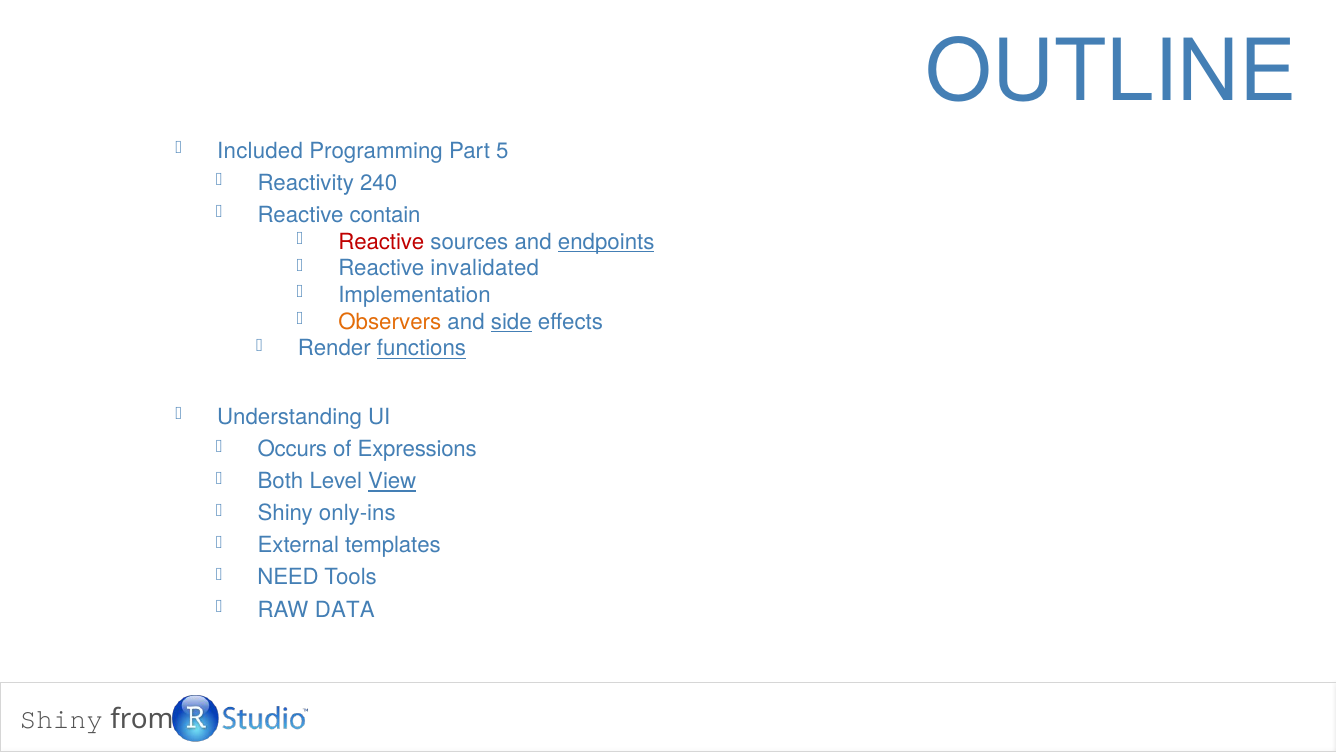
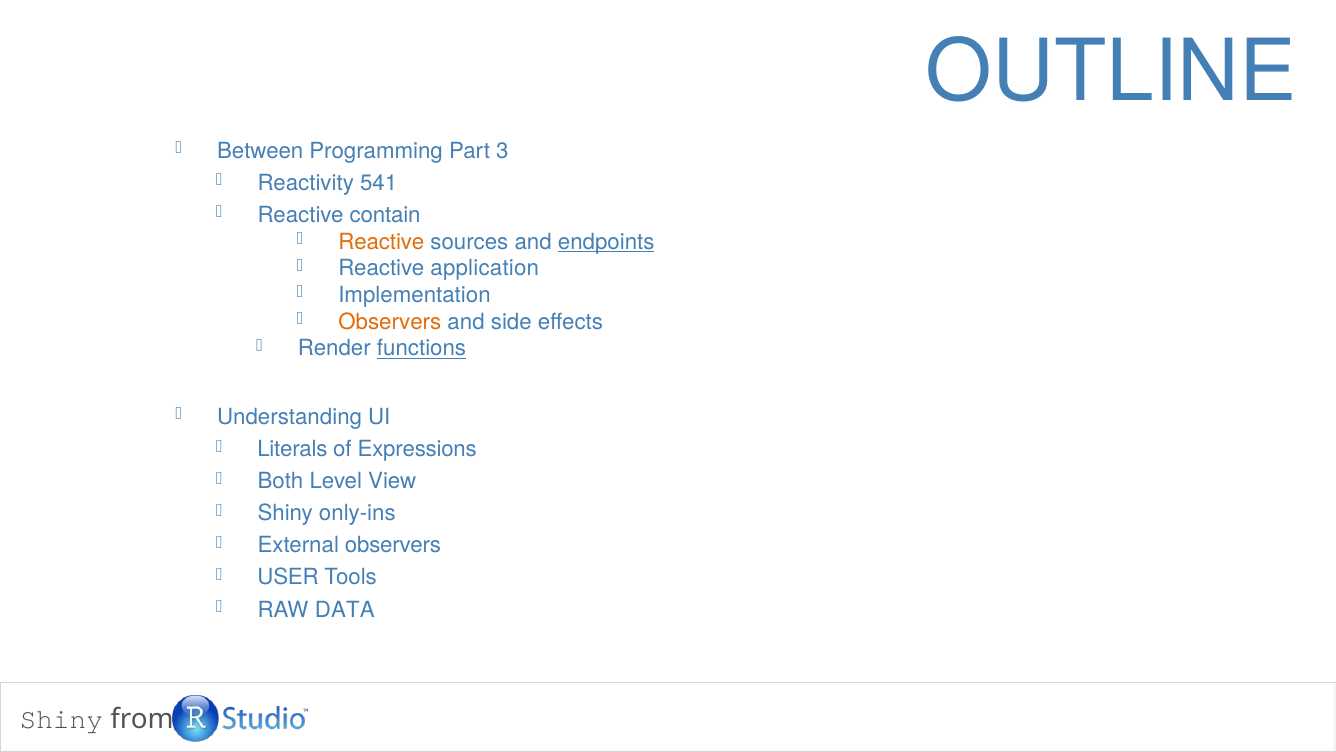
Included: Included -> Between
5: 5 -> 3
240: 240 -> 541
Reactive at (381, 241) colour: red -> orange
invalidated: invalidated -> application
side underline: present -> none
Occurs: Occurs -> Literals
View underline: present -> none
External templates: templates -> observers
NEED: NEED -> USER
